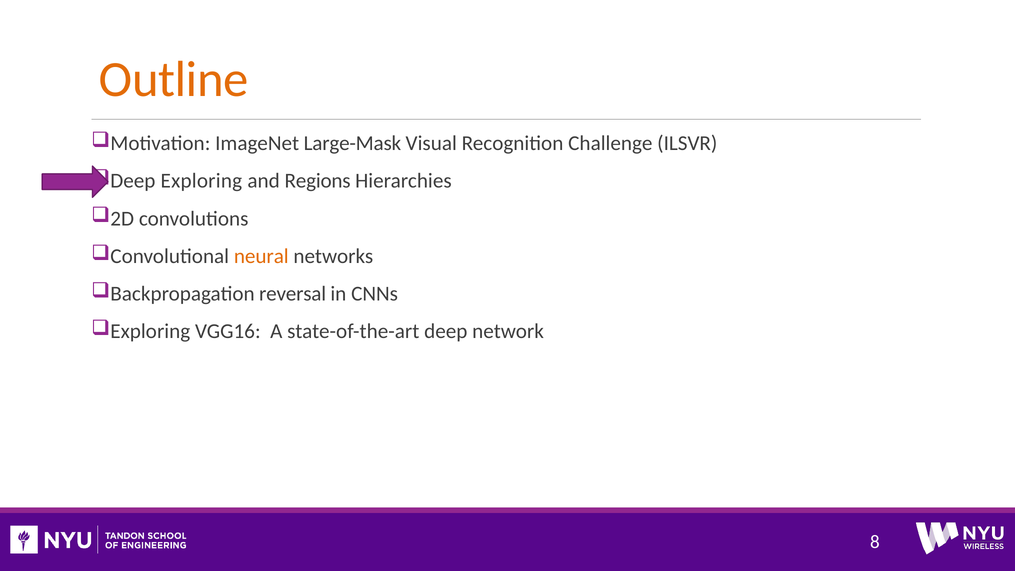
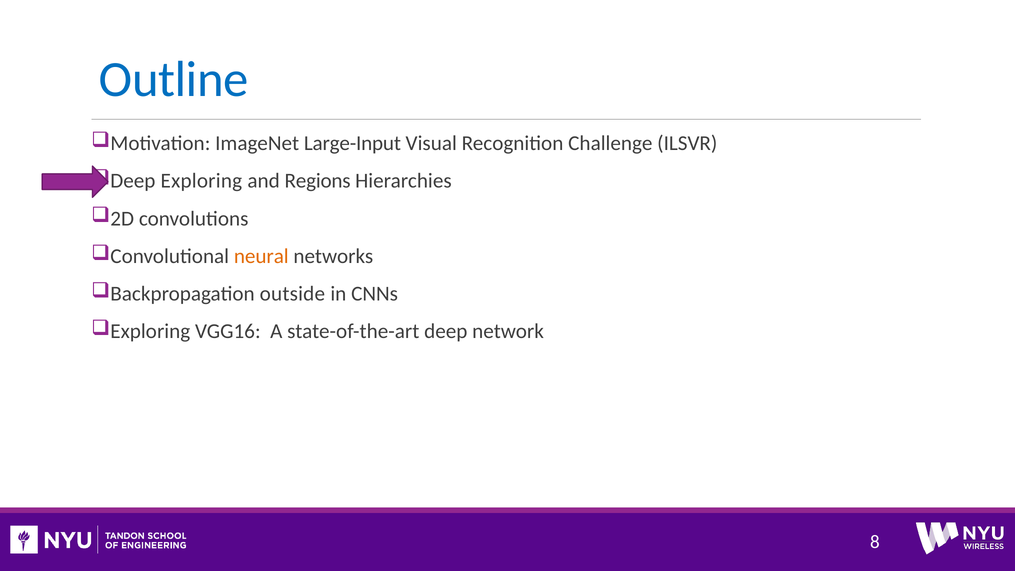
Outline colour: orange -> blue
Large-Mask: Large-Mask -> Large-Input
reversal: reversal -> outside
